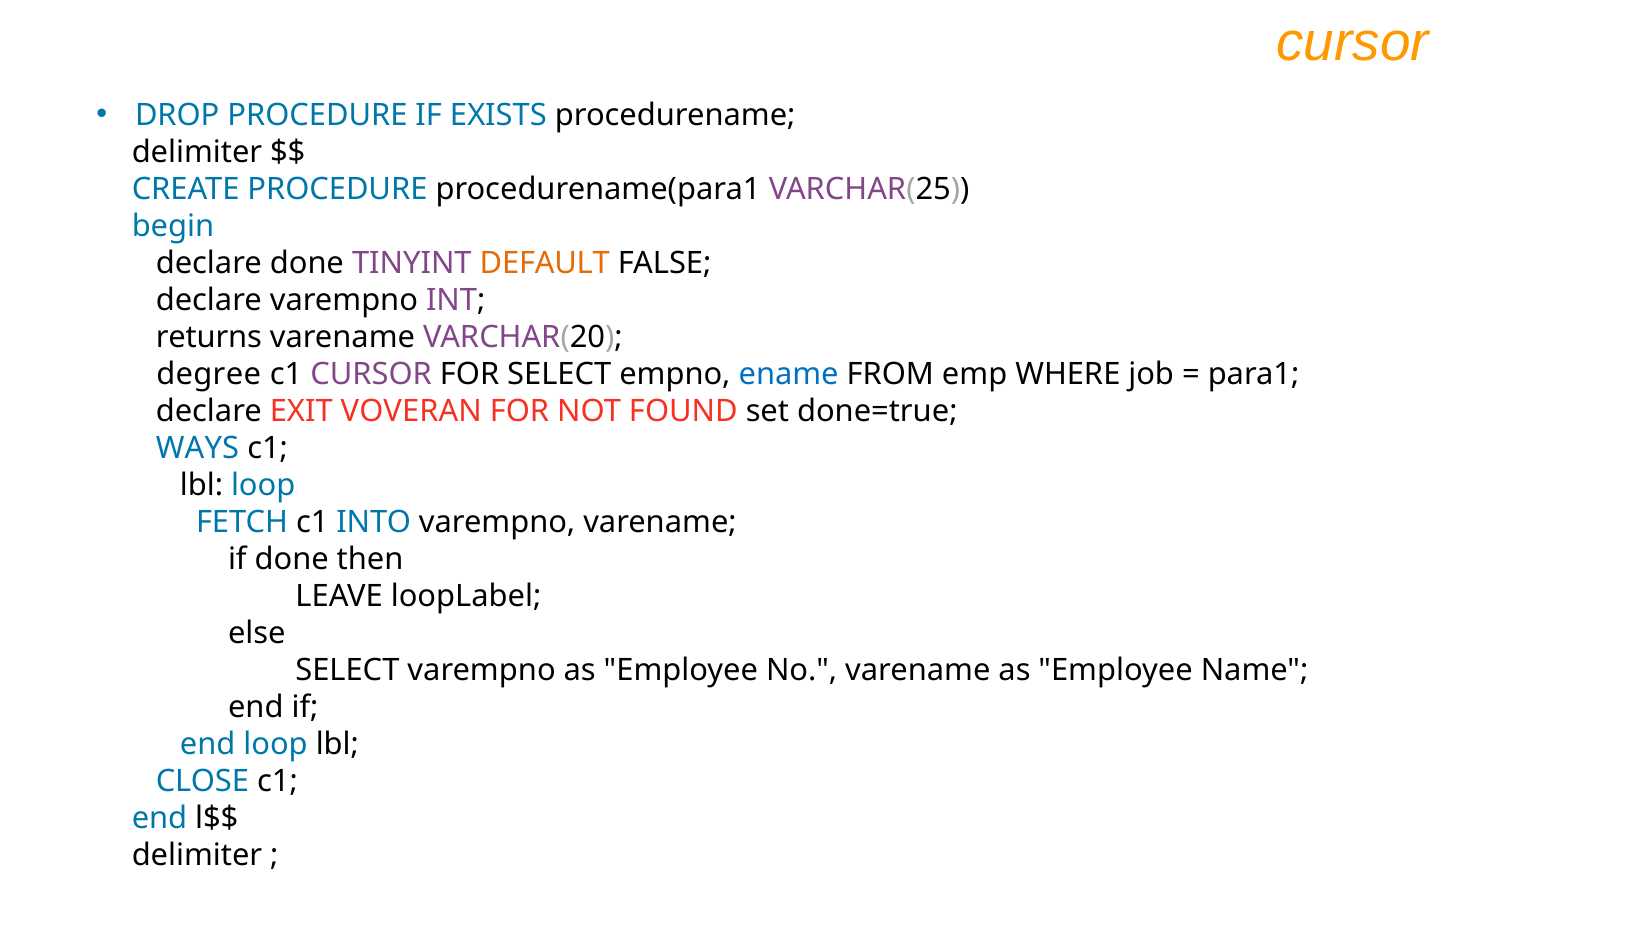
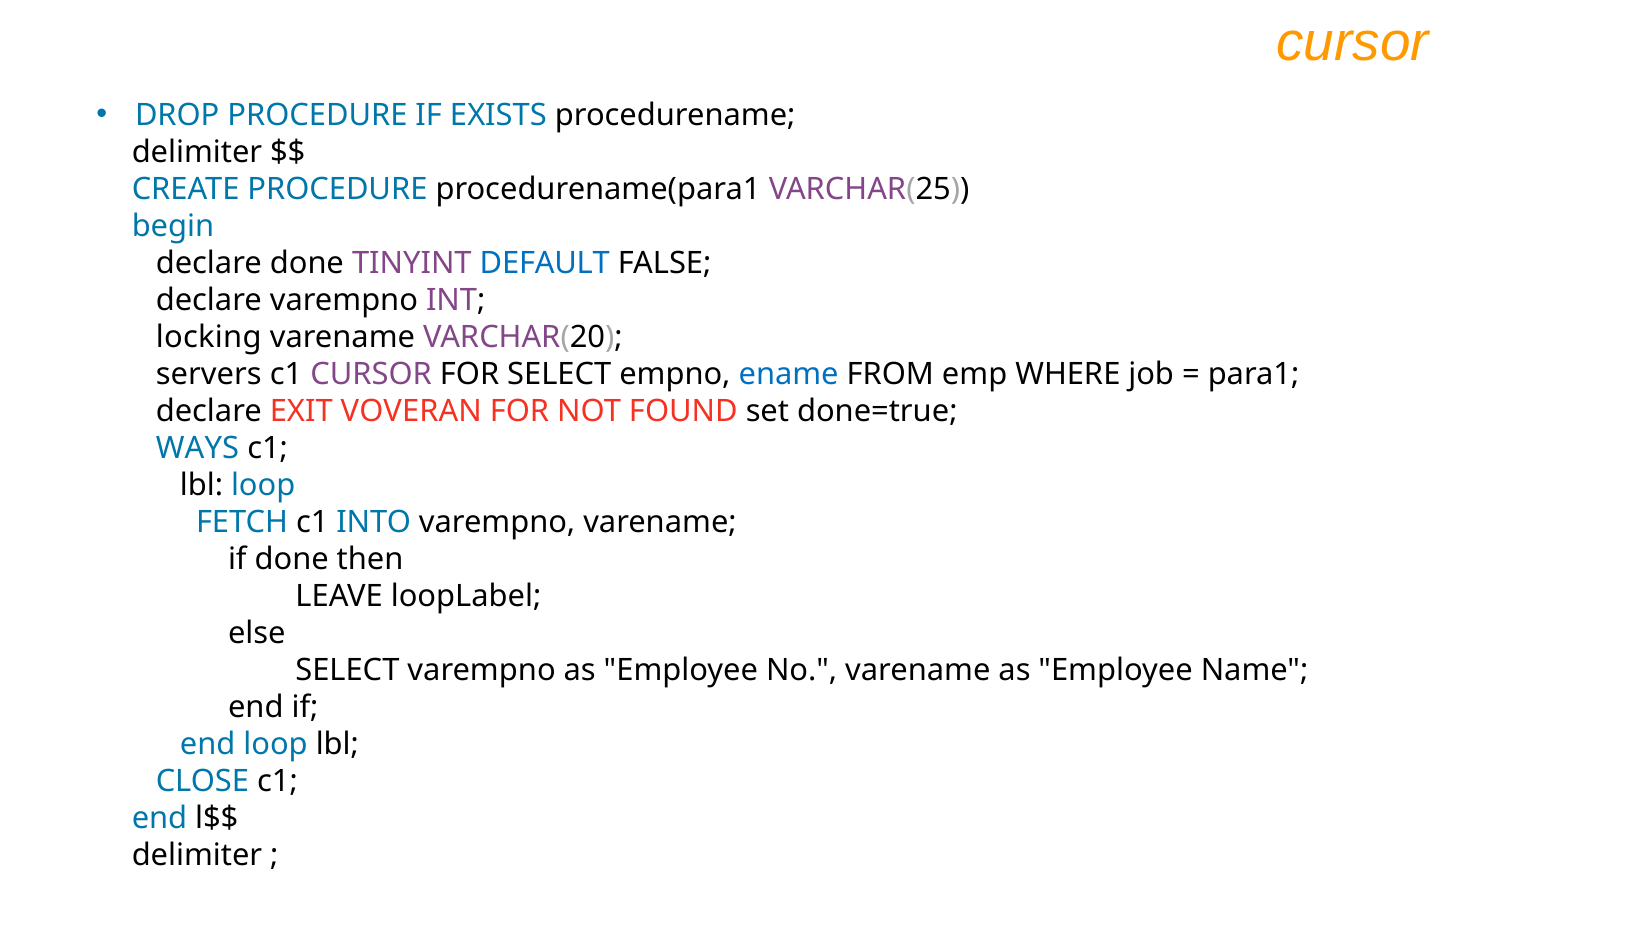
DEFAULT colour: orange -> blue
returns: returns -> locking
degree: degree -> servers
